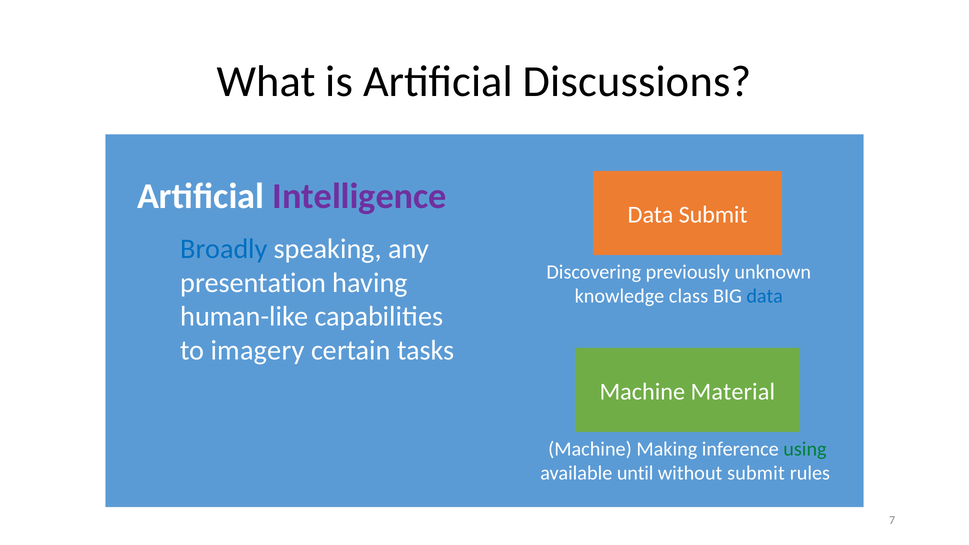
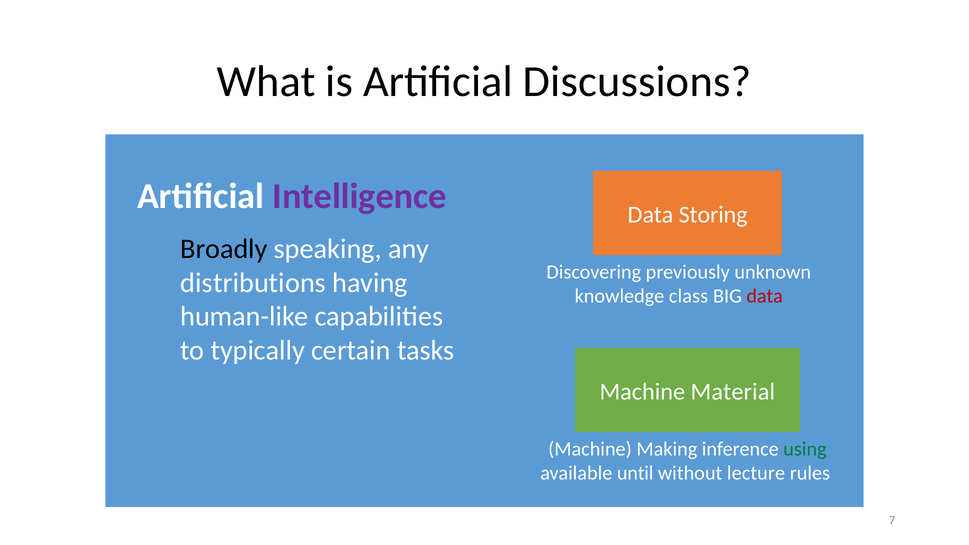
Data Submit: Submit -> Storing
Broadly colour: blue -> black
presentation: presentation -> distributions
data at (765, 296) colour: blue -> red
imagery: imagery -> typically
without submit: submit -> lecture
